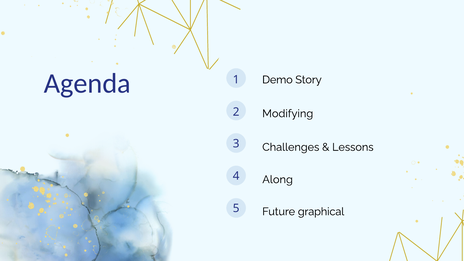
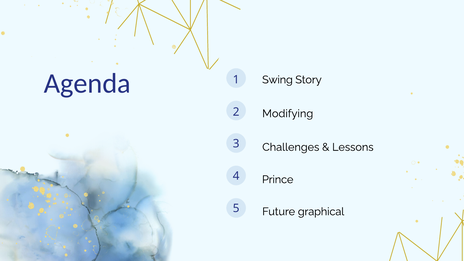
Demo: Demo -> Swing
Along: Along -> Prince
